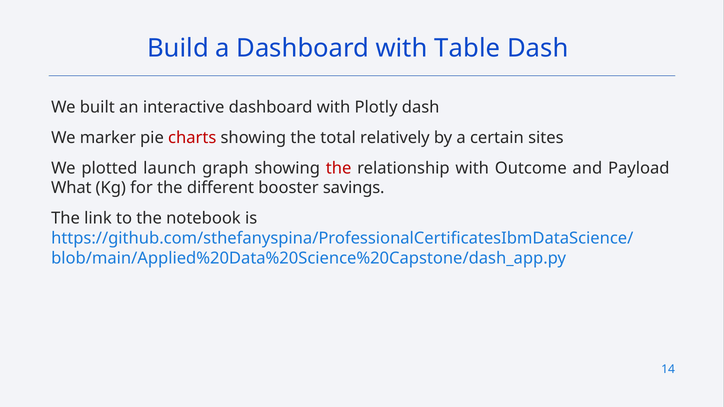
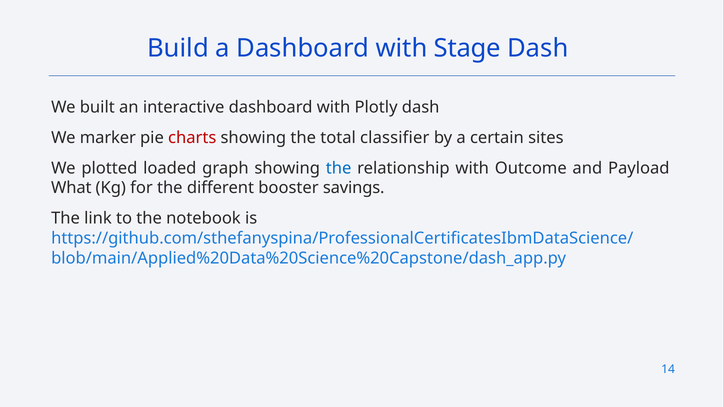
Table: Table -> Stage
relatively: relatively -> classifier
launch: launch -> loaded
the at (339, 168) colour: red -> blue
